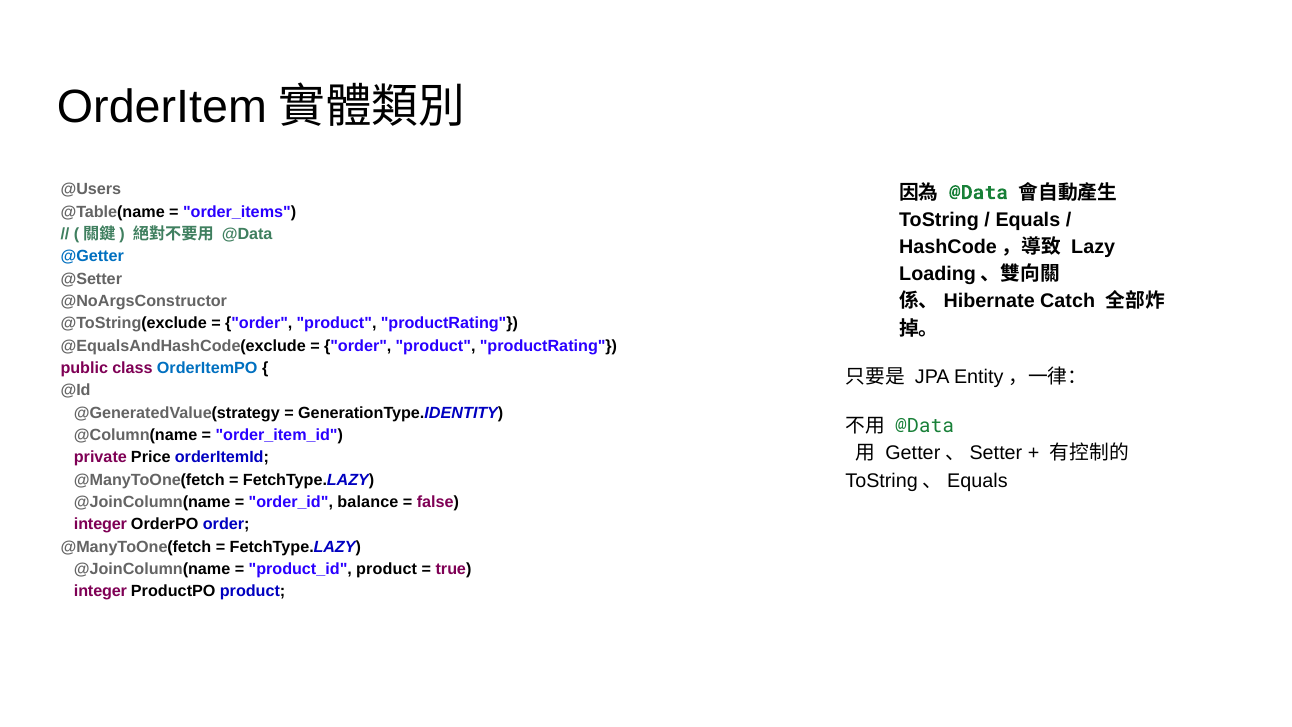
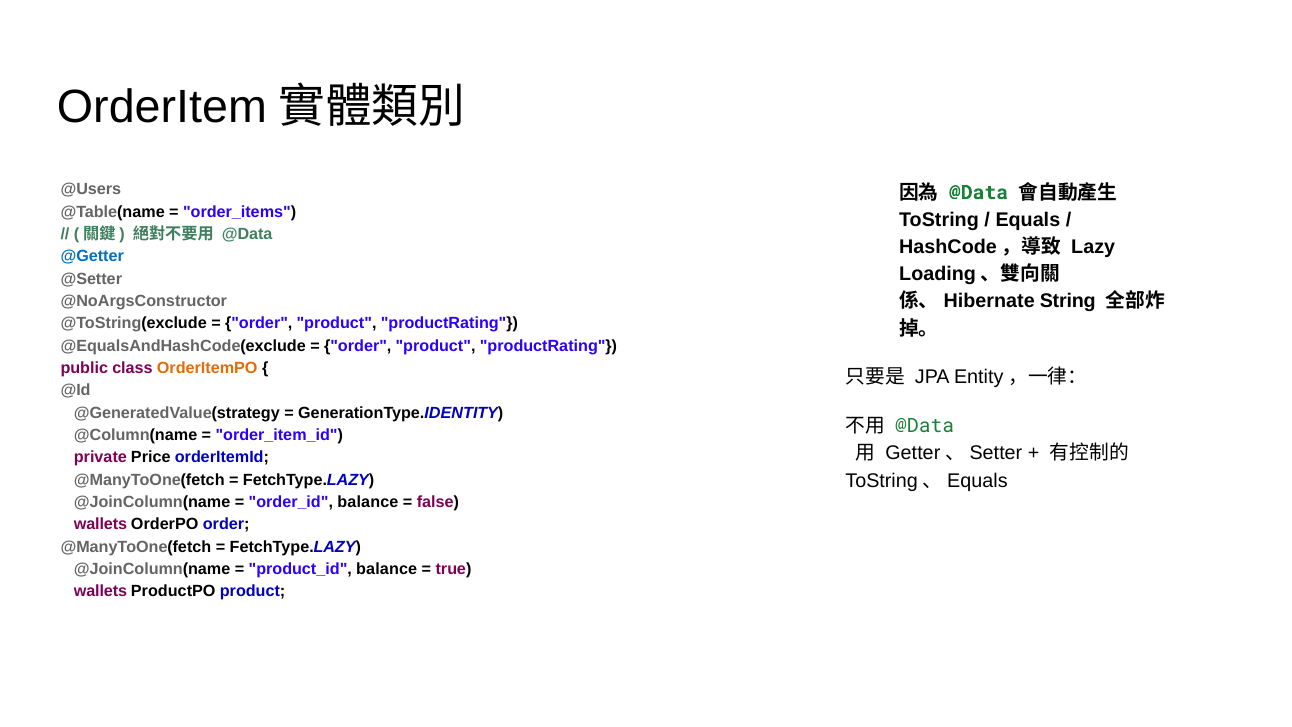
Catch: Catch -> String
OrderItemPO colour: blue -> orange
integer at (100, 524): integer -> wallets
product_id product: product -> balance
integer at (100, 591): integer -> wallets
